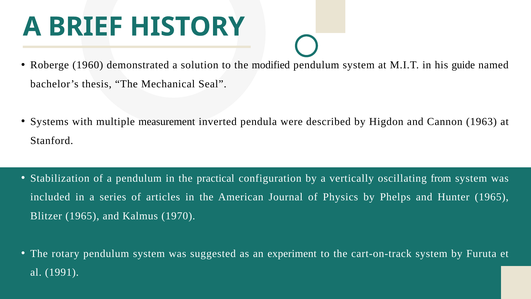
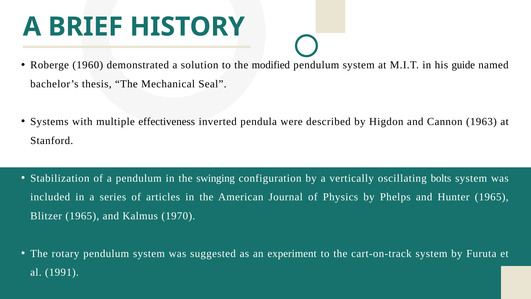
measurement: measurement -> effectiveness
practical: practical -> swinging
from: from -> bolts
